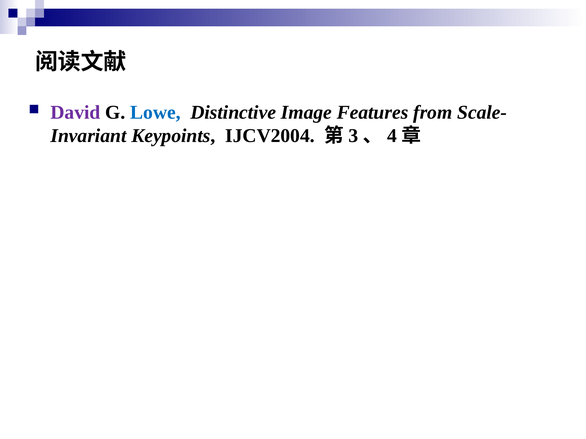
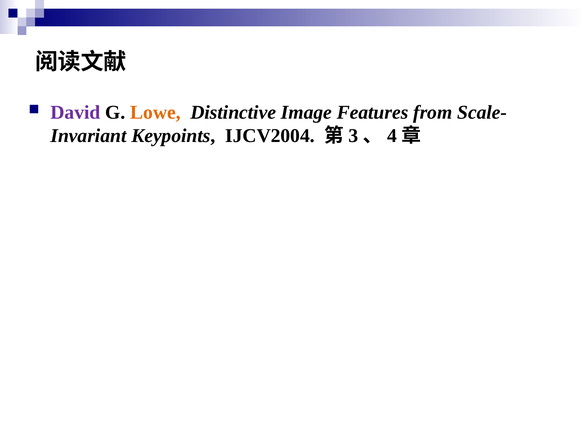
Lowe colour: blue -> orange
